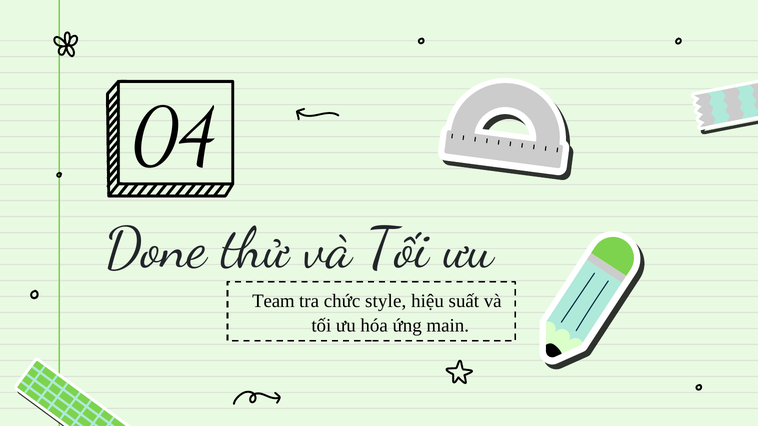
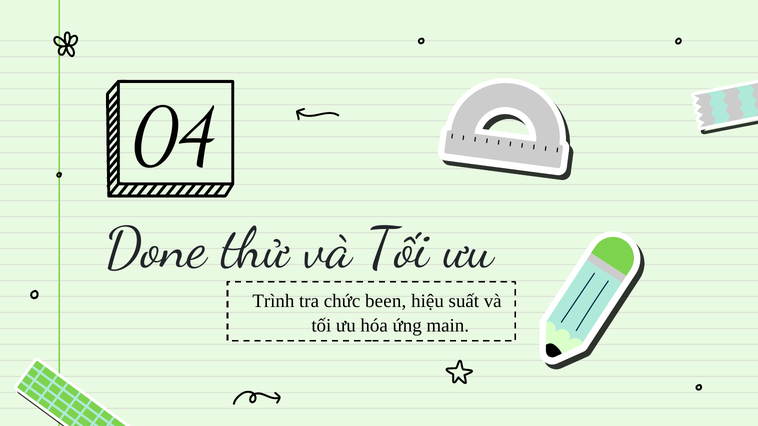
Team: Team -> Trình
style: style -> been
